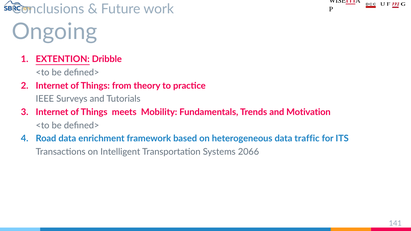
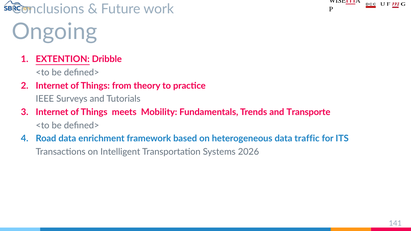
Motivation: Motivation -> Transporte
2066: 2066 -> 2026
